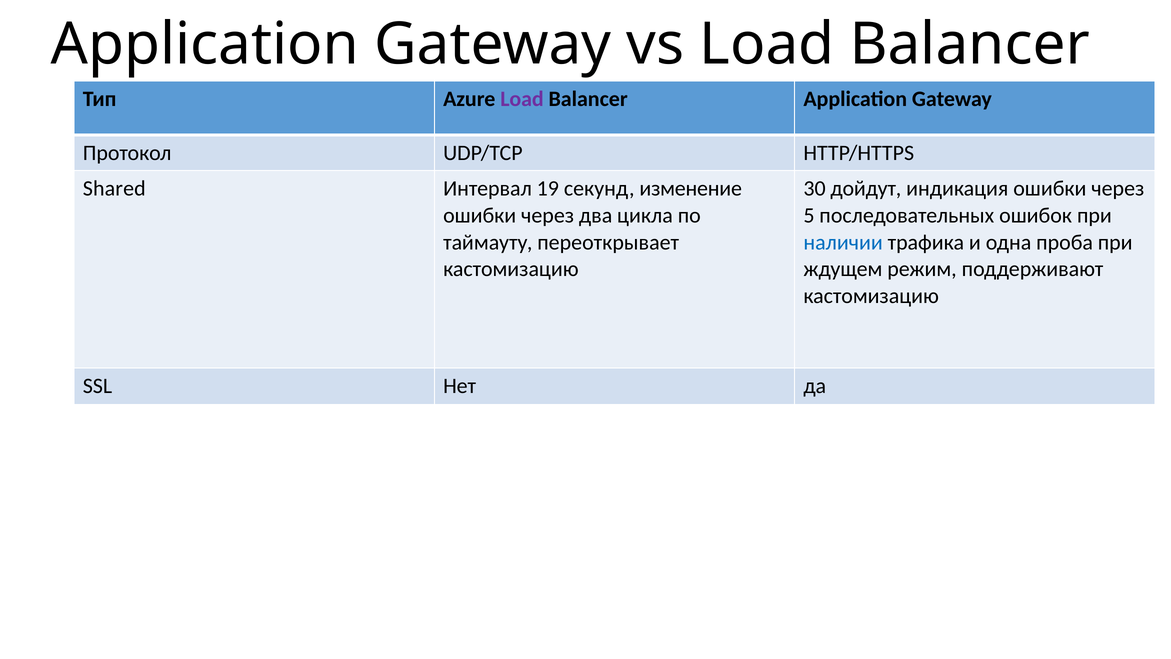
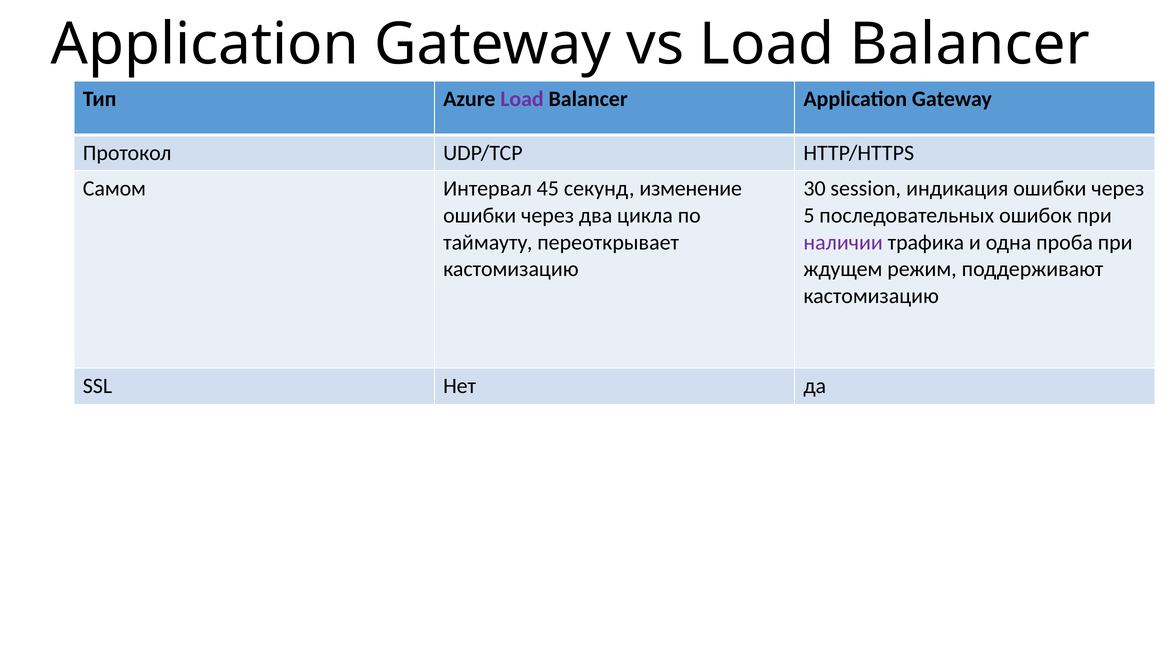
Shared: Shared -> Самом
19: 19 -> 45
дойдут: дойдут -> session
наличии colour: blue -> purple
